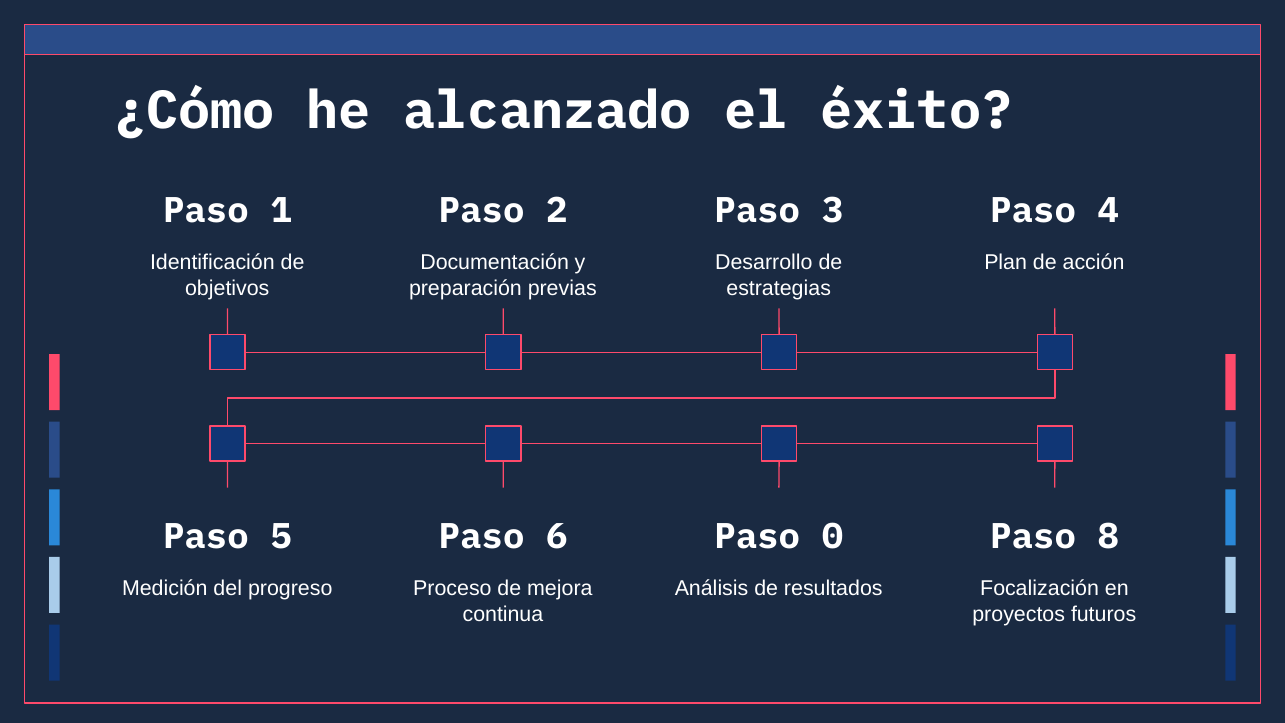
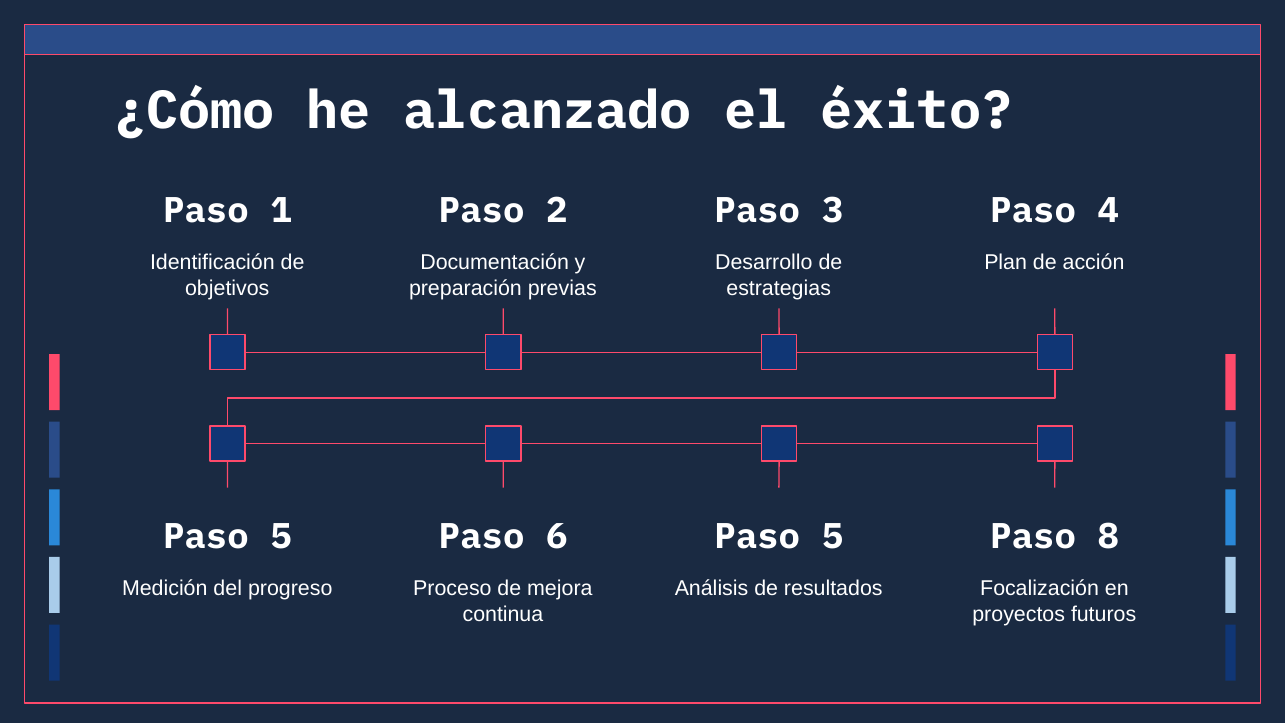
0 at (833, 536): 0 -> 5
